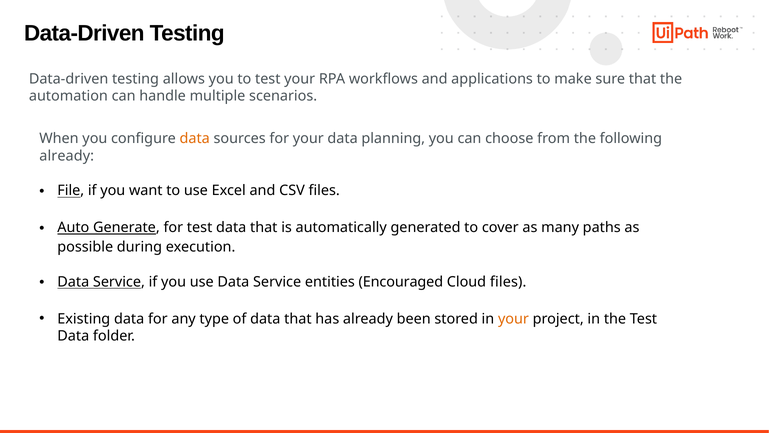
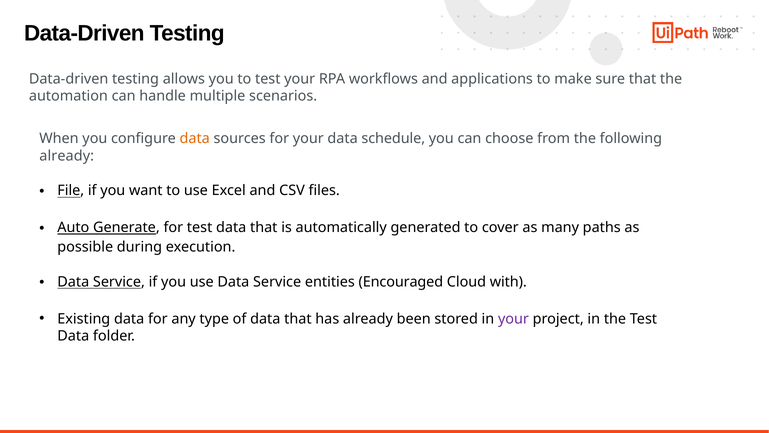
planning: planning -> schedule
Cloud files: files -> with
your at (513, 319) colour: orange -> purple
